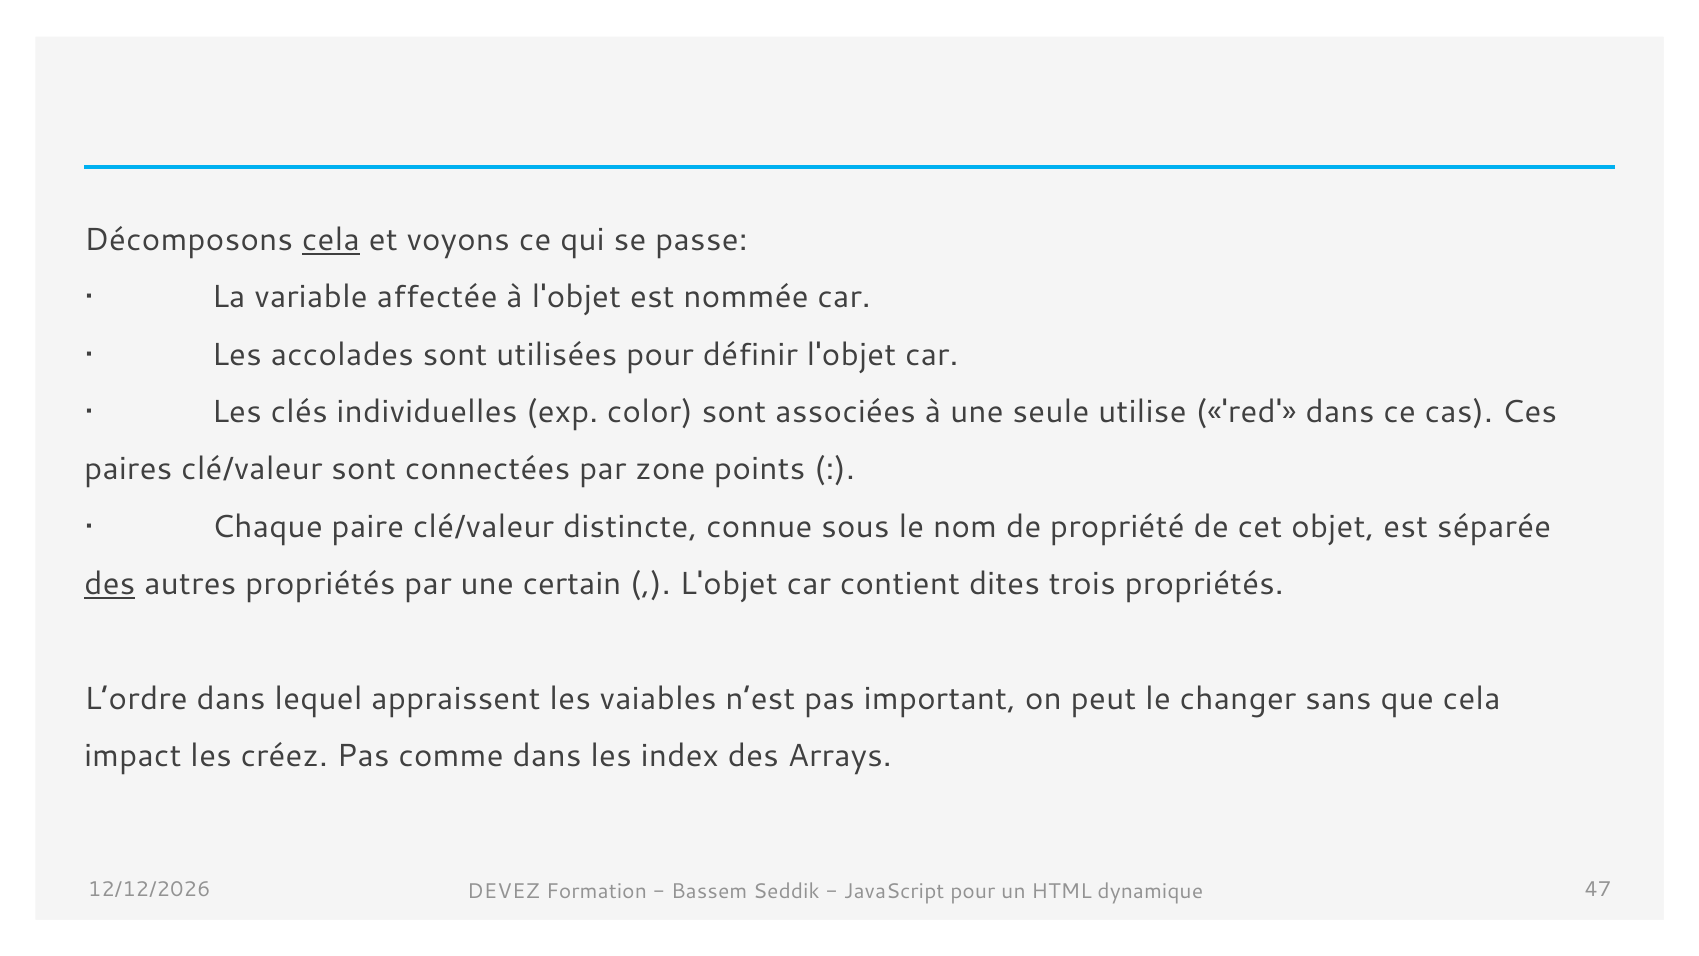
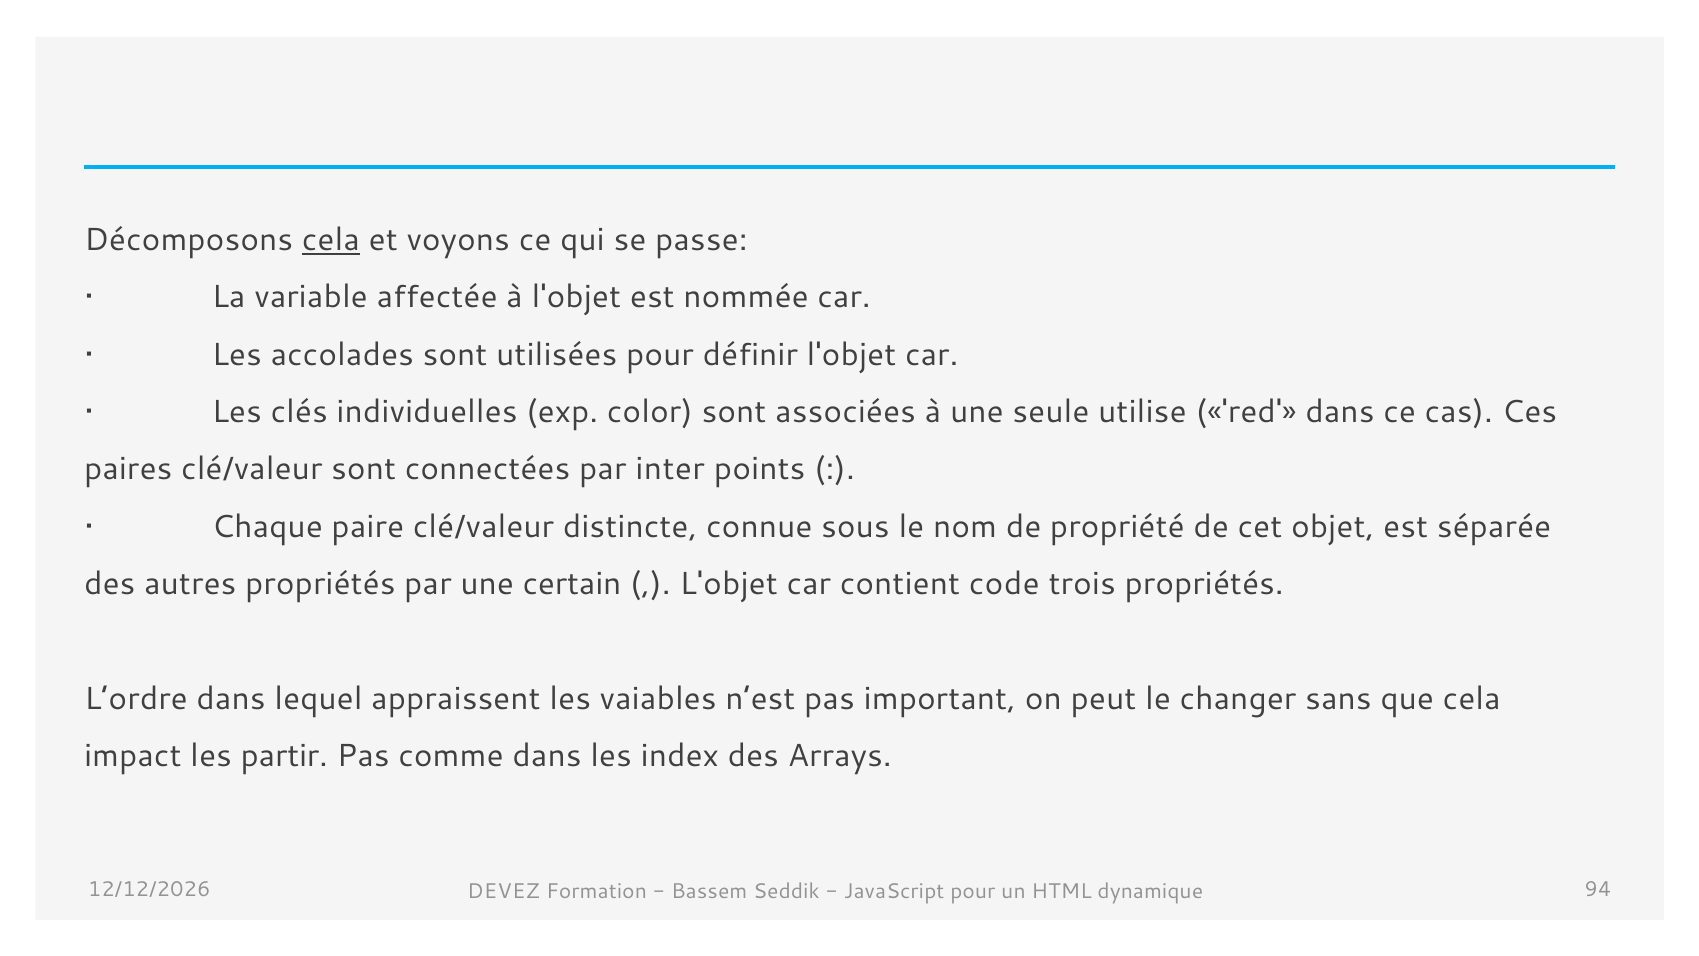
zone: zone -> inter
des at (110, 584) underline: present -> none
dites: dites -> code
créez: créez -> partir
47: 47 -> 94
